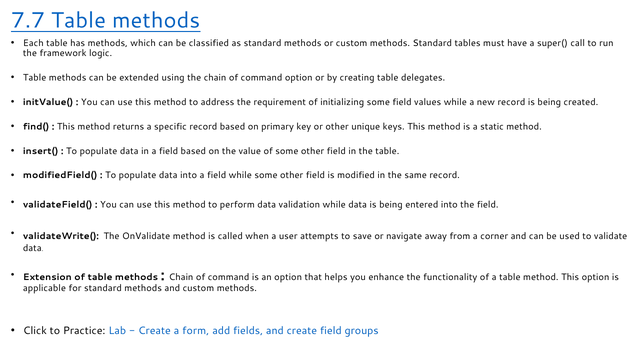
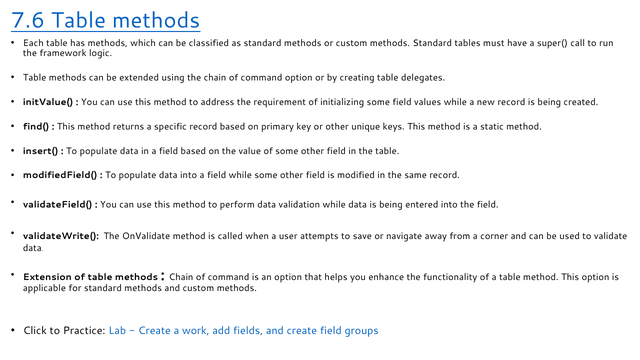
7.7: 7.7 -> 7.6
form: form -> work
